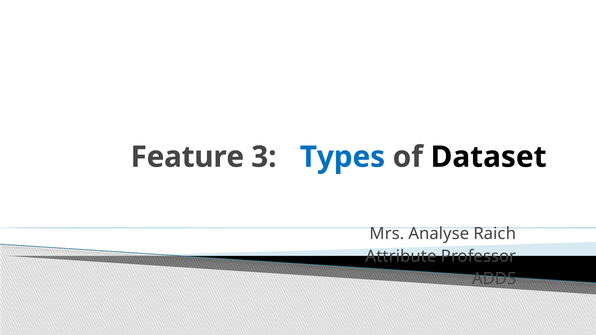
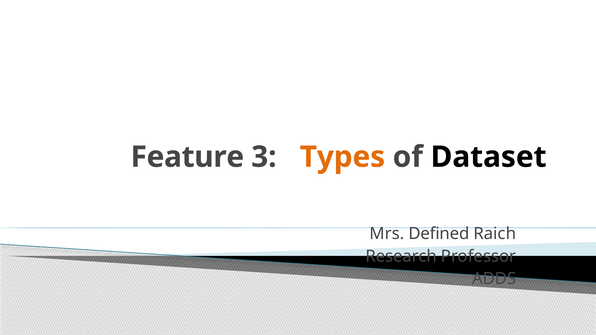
Types colour: blue -> orange
Analyse: Analyse -> Defined
Attribute: Attribute -> Research
